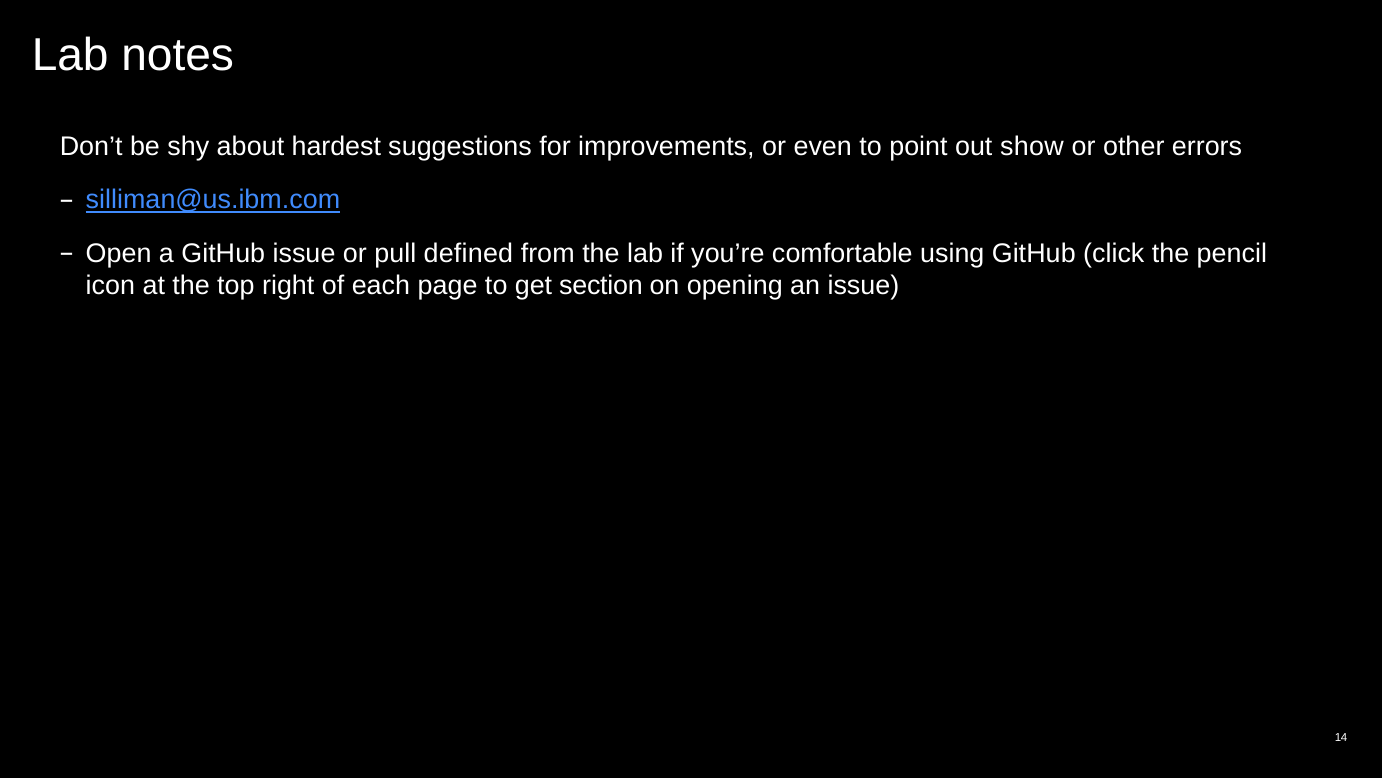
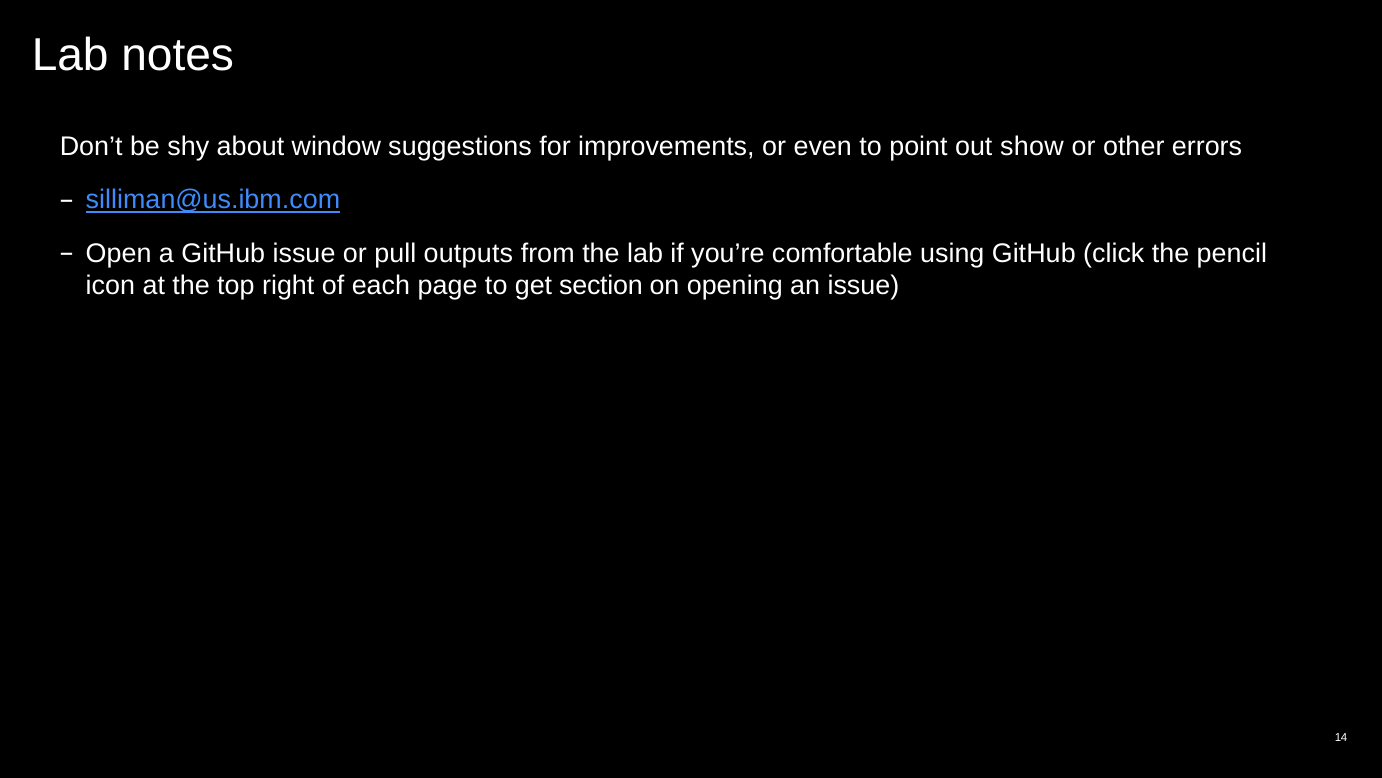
hardest: hardest -> window
defined: defined -> outputs
